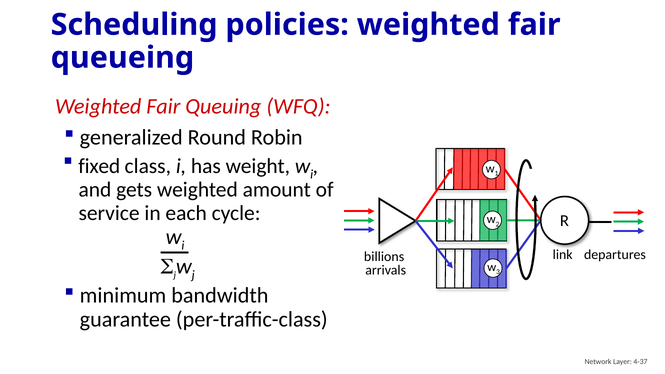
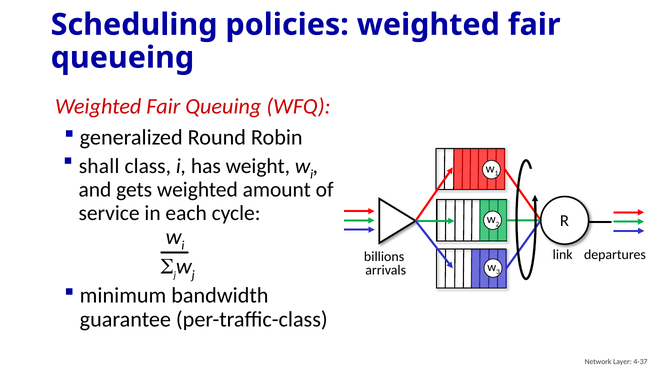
fixed: fixed -> shall
